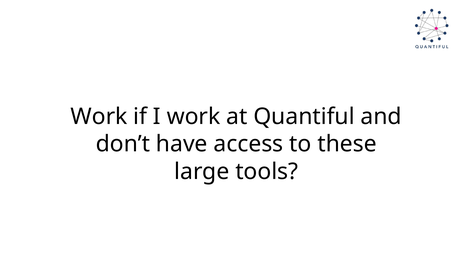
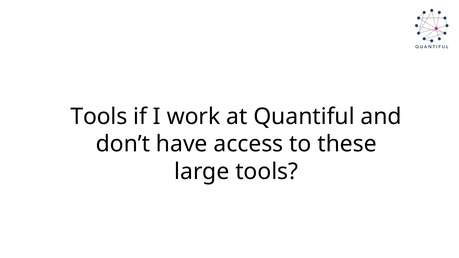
Work at (99, 117): Work -> Tools
